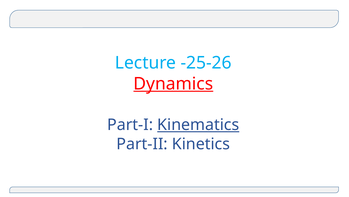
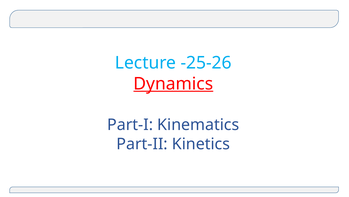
Kinematics underline: present -> none
